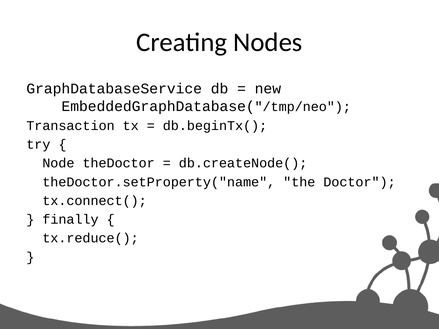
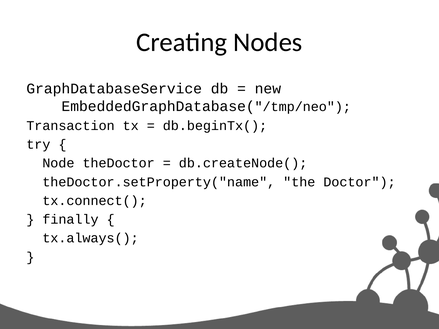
tx.reduce(: tx.reduce( -> tx.always(
